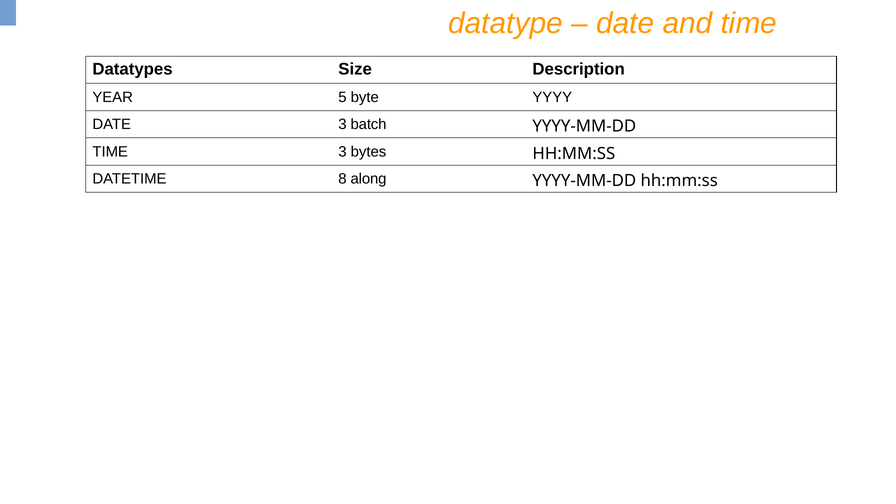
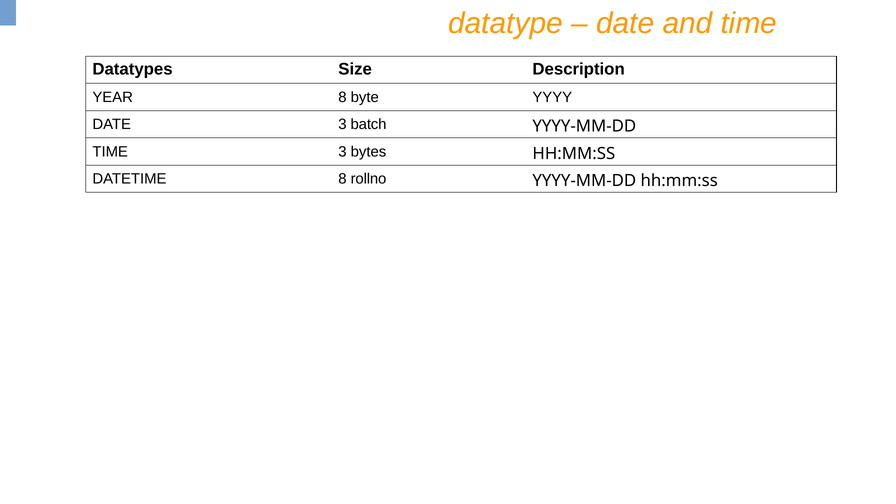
YEAR 5: 5 -> 8
along: along -> rollno
